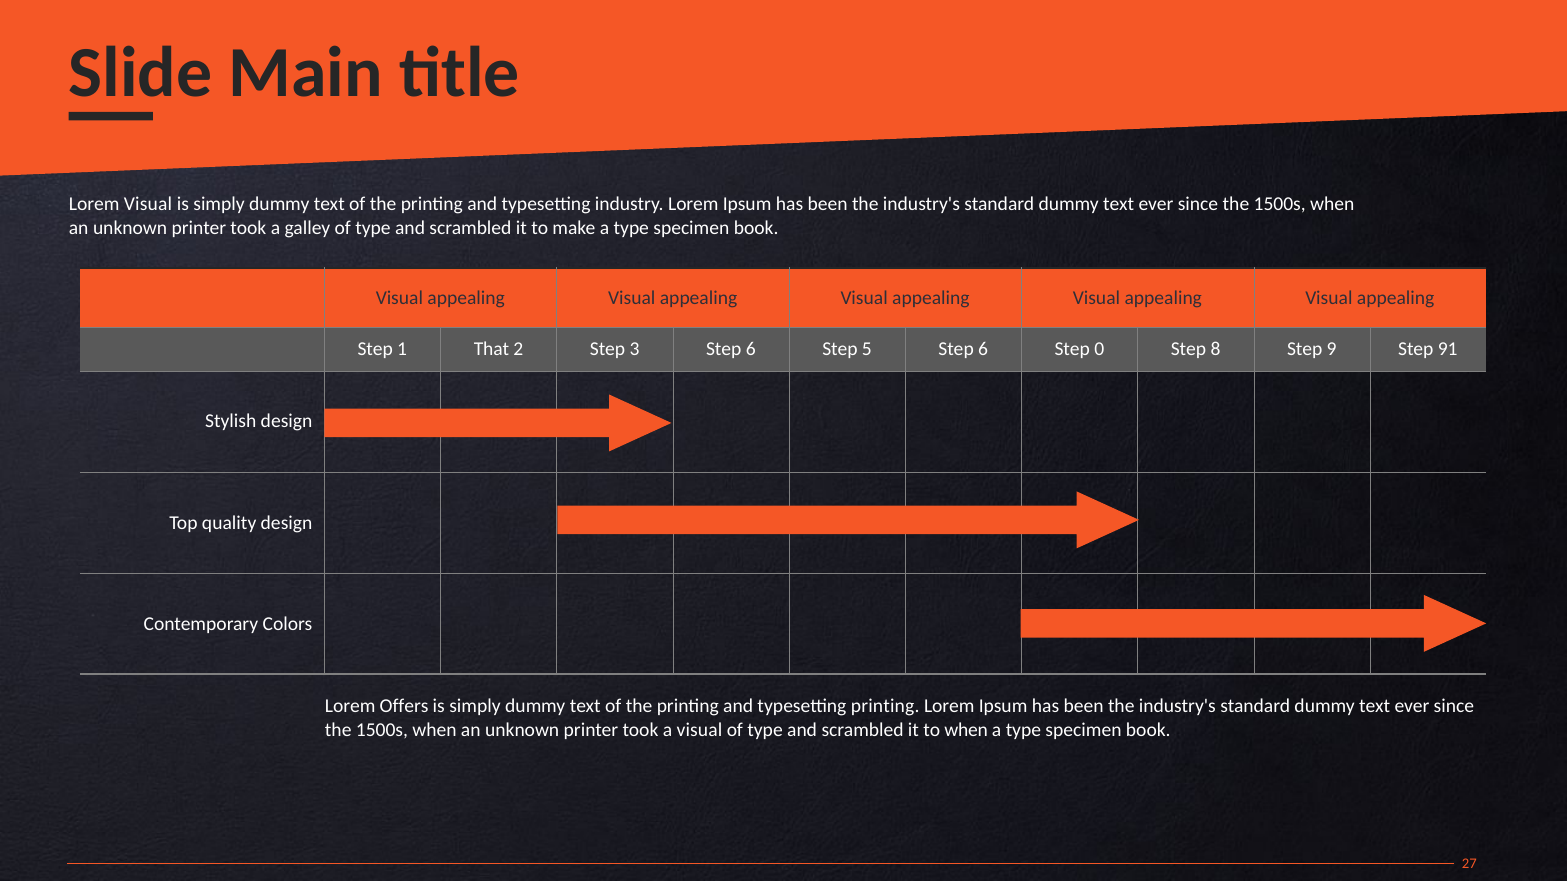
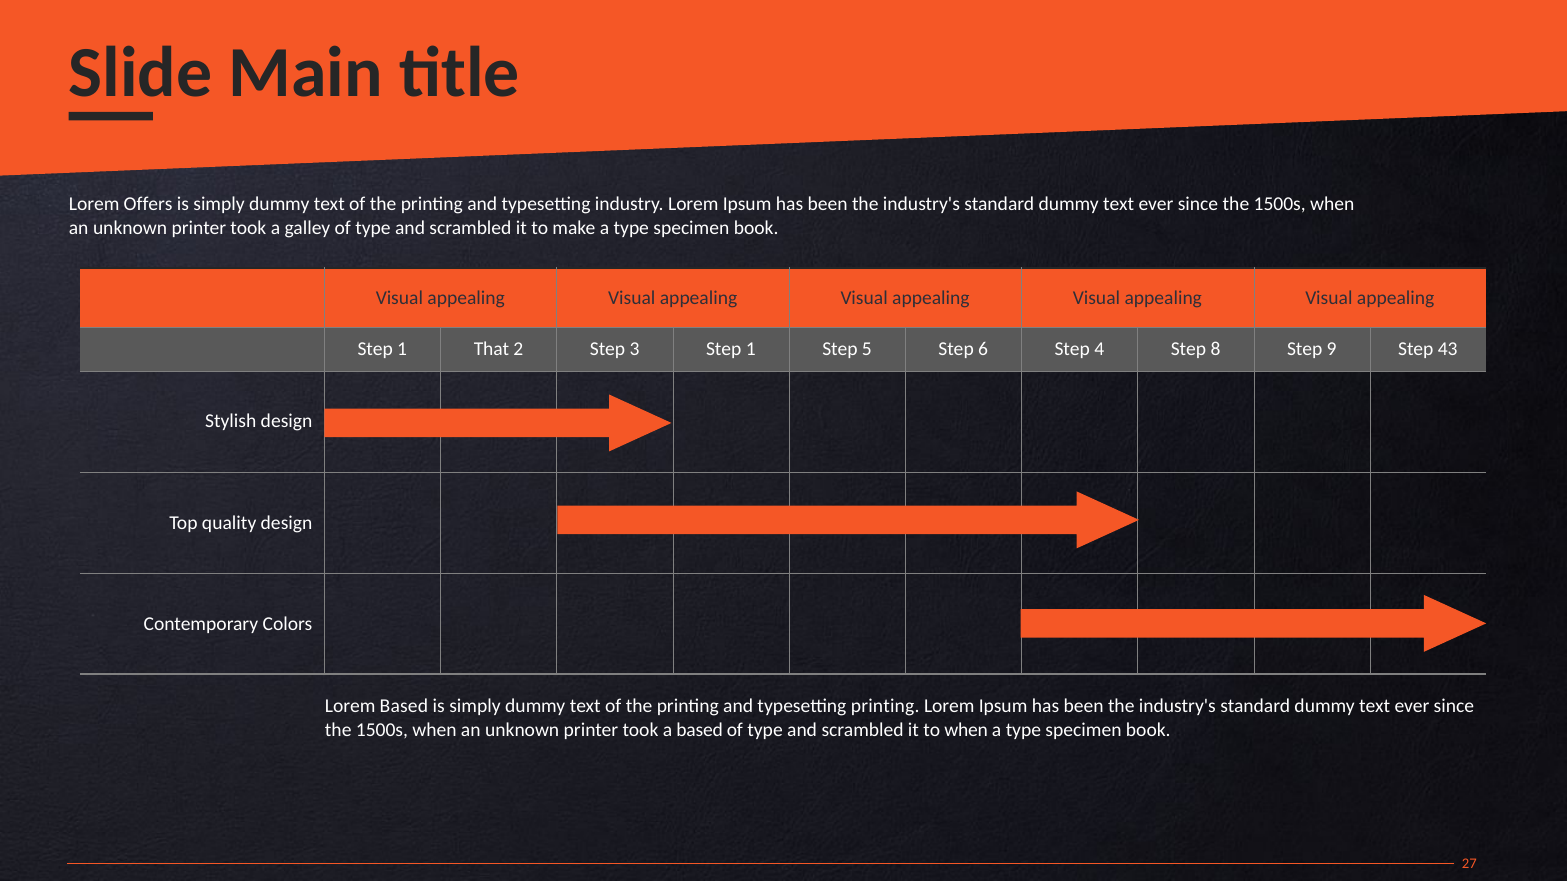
Lorem Visual: Visual -> Offers
3 Step 6: 6 -> 1
0: 0 -> 4
91: 91 -> 43
Lorem Offers: Offers -> Based
a visual: visual -> based
